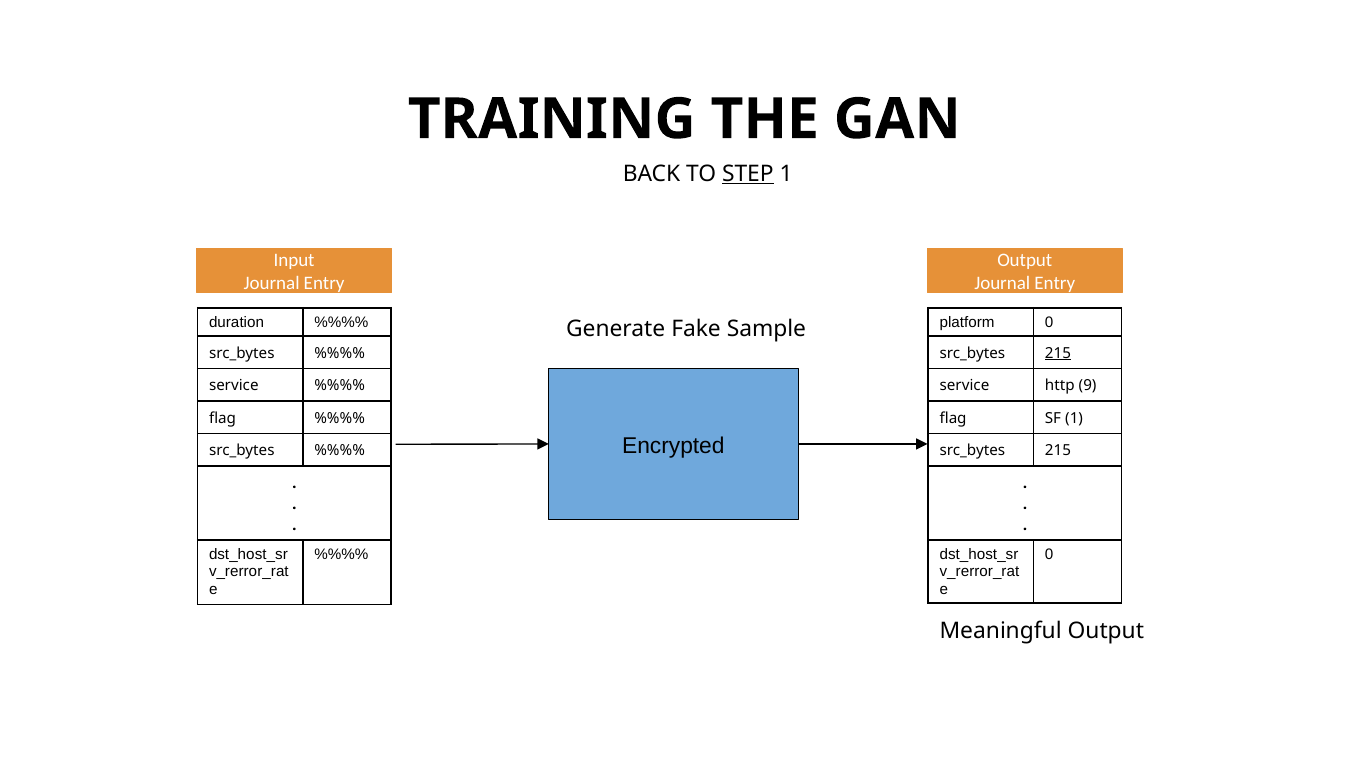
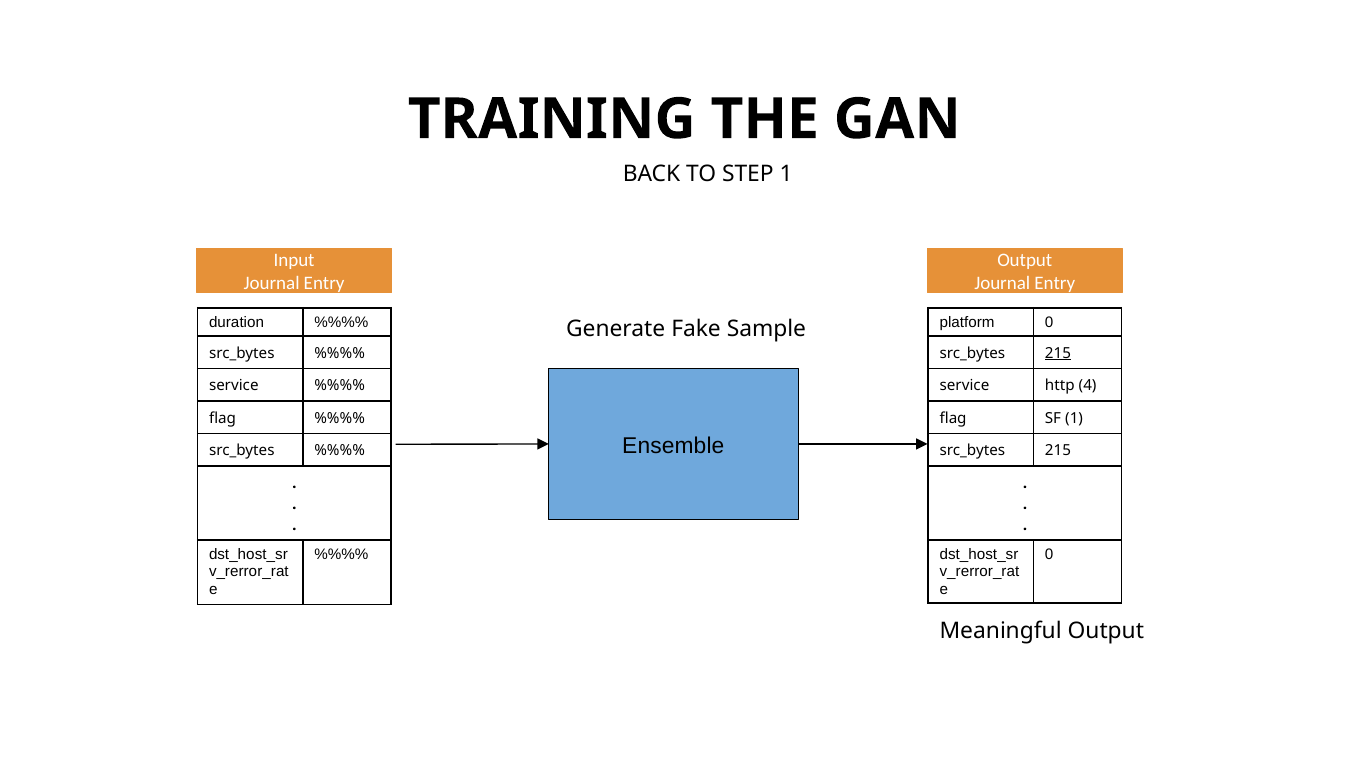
STEP underline: present -> none
9: 9 -> 4
Encrypted: Encrypted -> Ensemble
